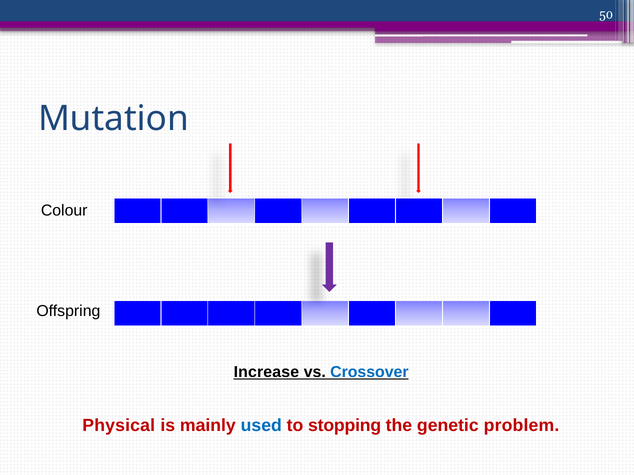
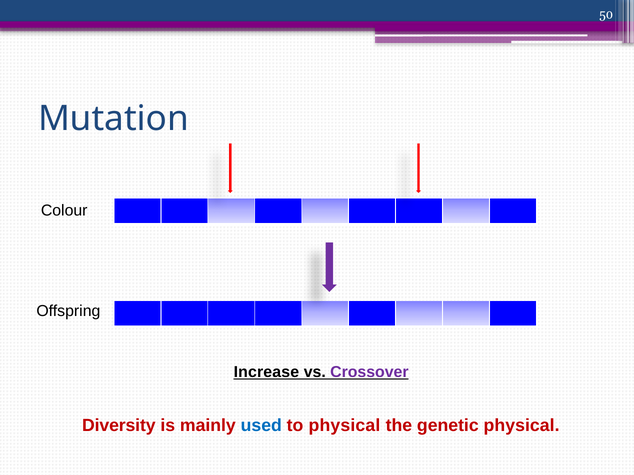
Crossover colour: blue -> purple
Physical: Physical -> Diversity
to stopping: stopping -> physical
genetic problem: problem -> physical
